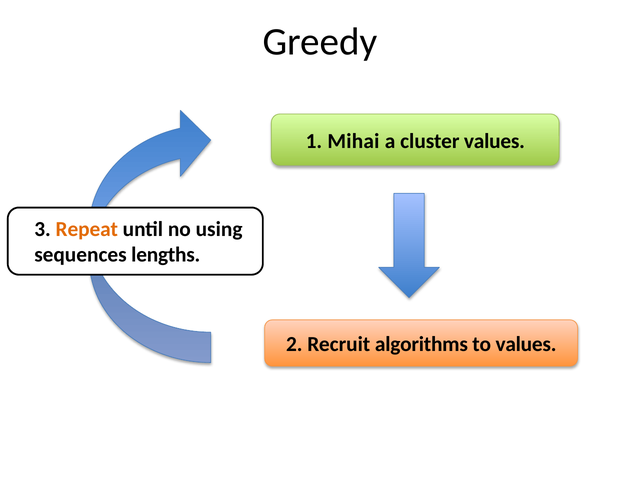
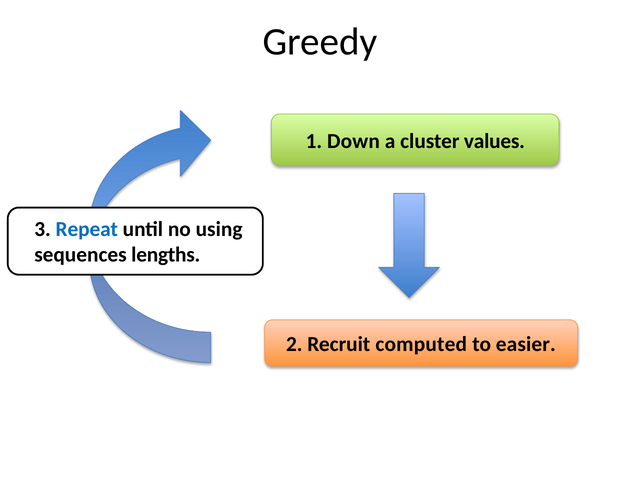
Mihai: Mihai -> Down
Repeat colour: orange -> blue
algorithms: algorithms -> computed
to values: values -> easier
